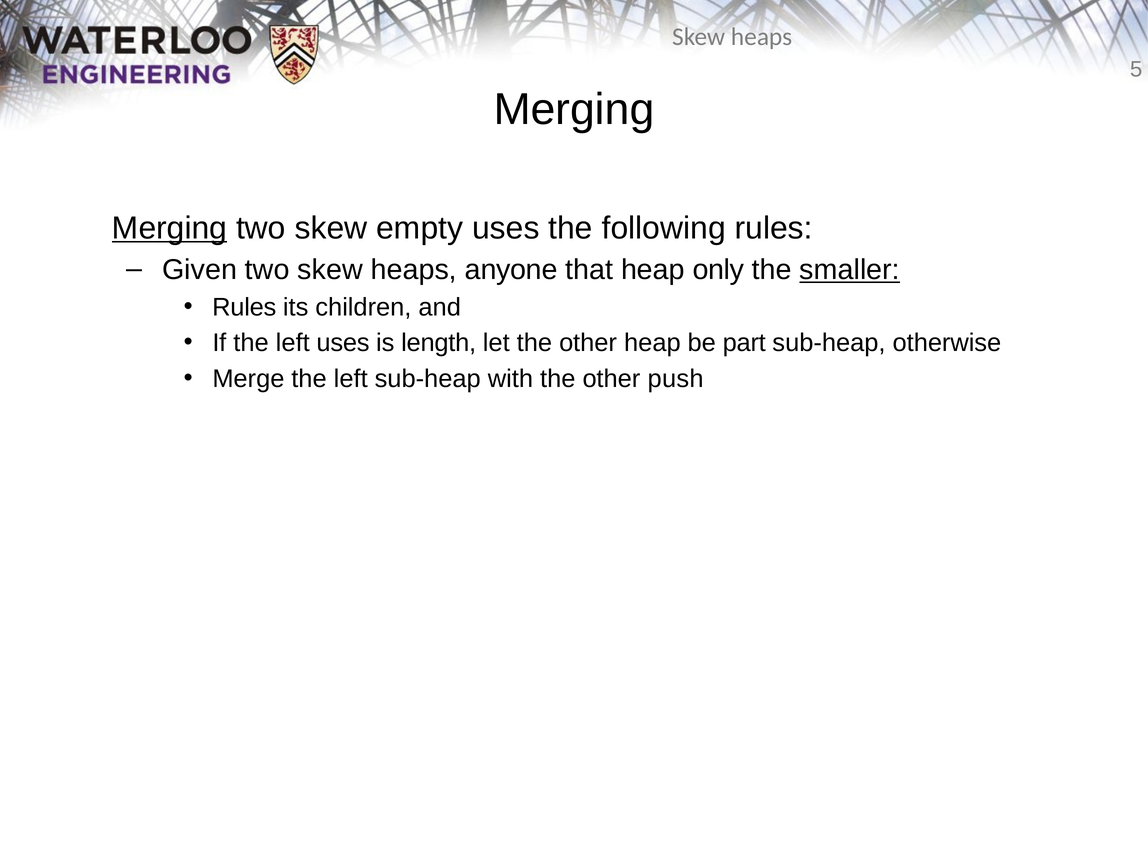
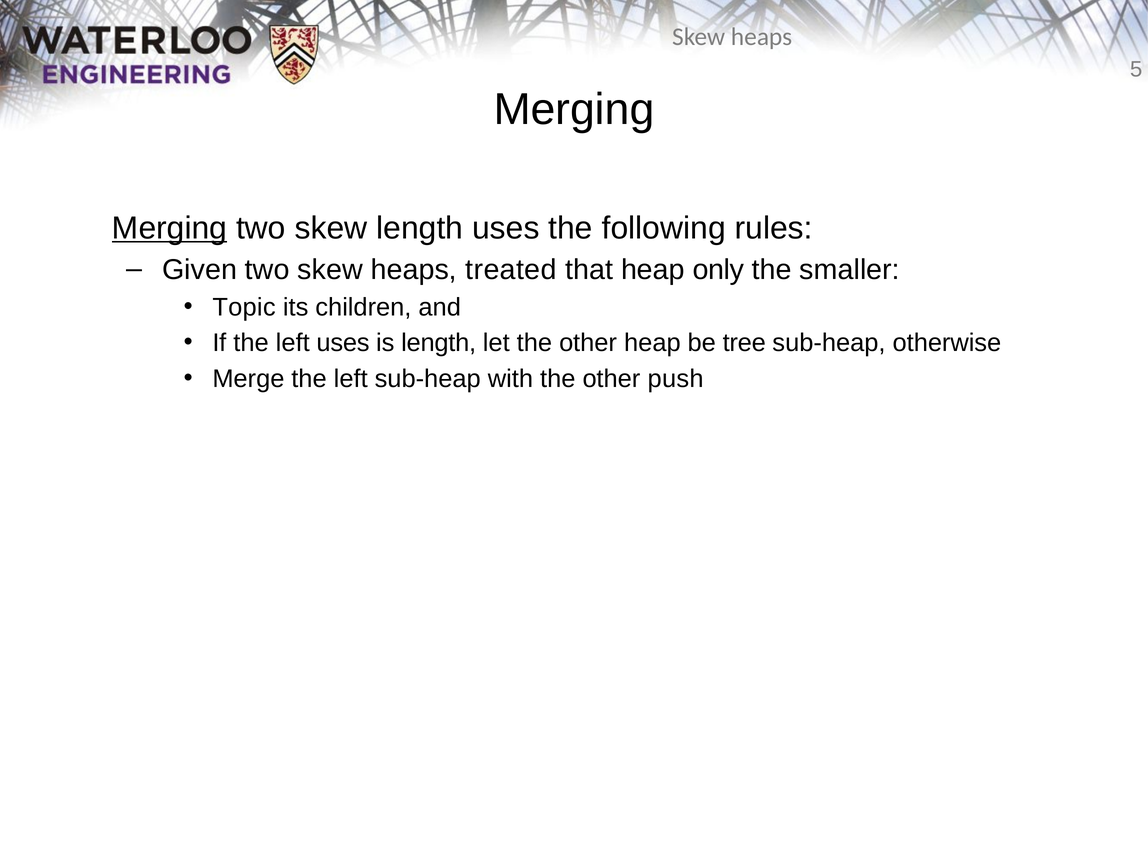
skew empty: empty -> length
anyone: anyone -> treated
smaller underline: present -> none
Rules at (244, 307): Rules -> Topic
part: part -> tree
